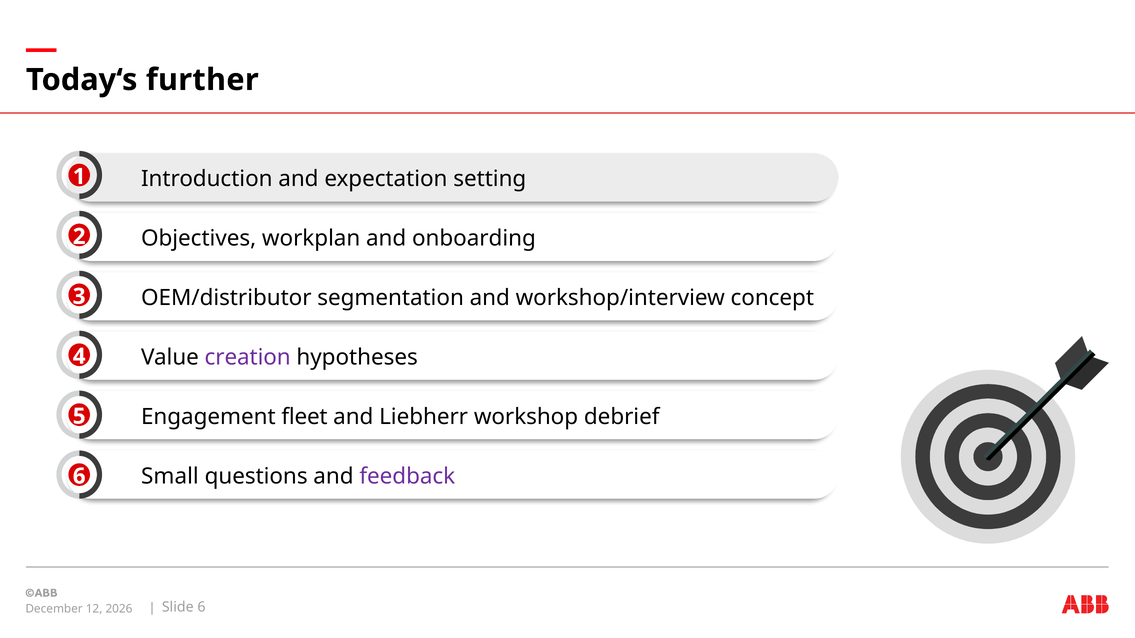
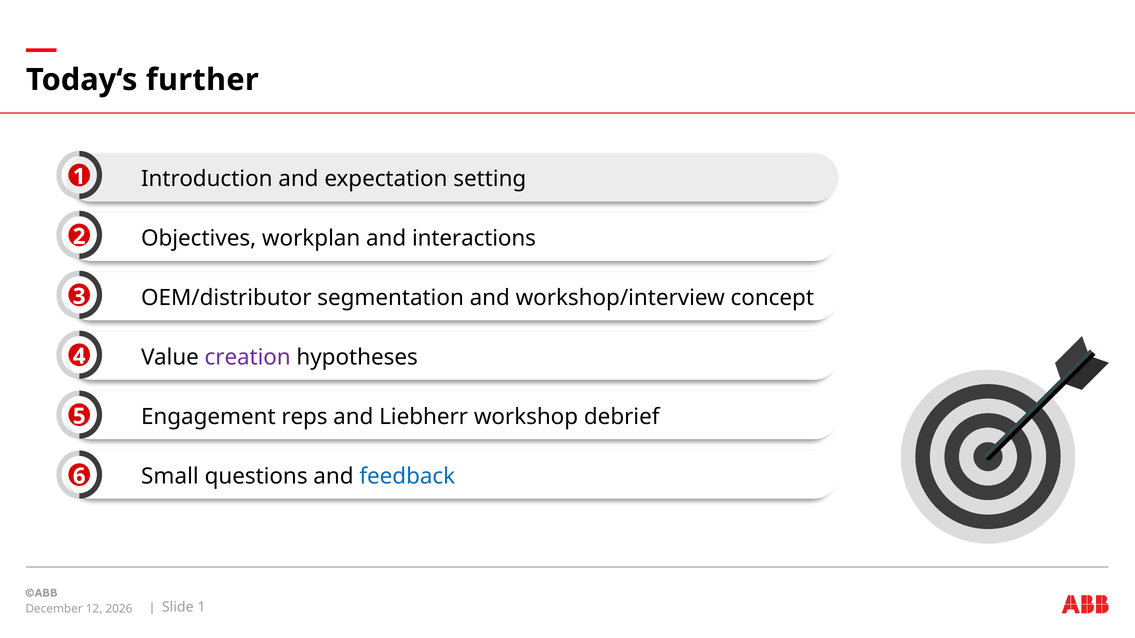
onboarding: onboarding -> interactions
fleet: fleet -> reps
feedback colour: purple -> blue
6 at (201, 608): 6 -> 1
